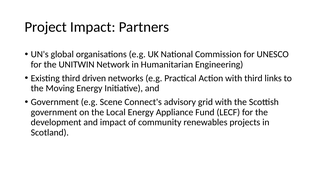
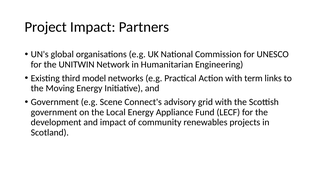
driven: driven -> model
with third: third -> term
